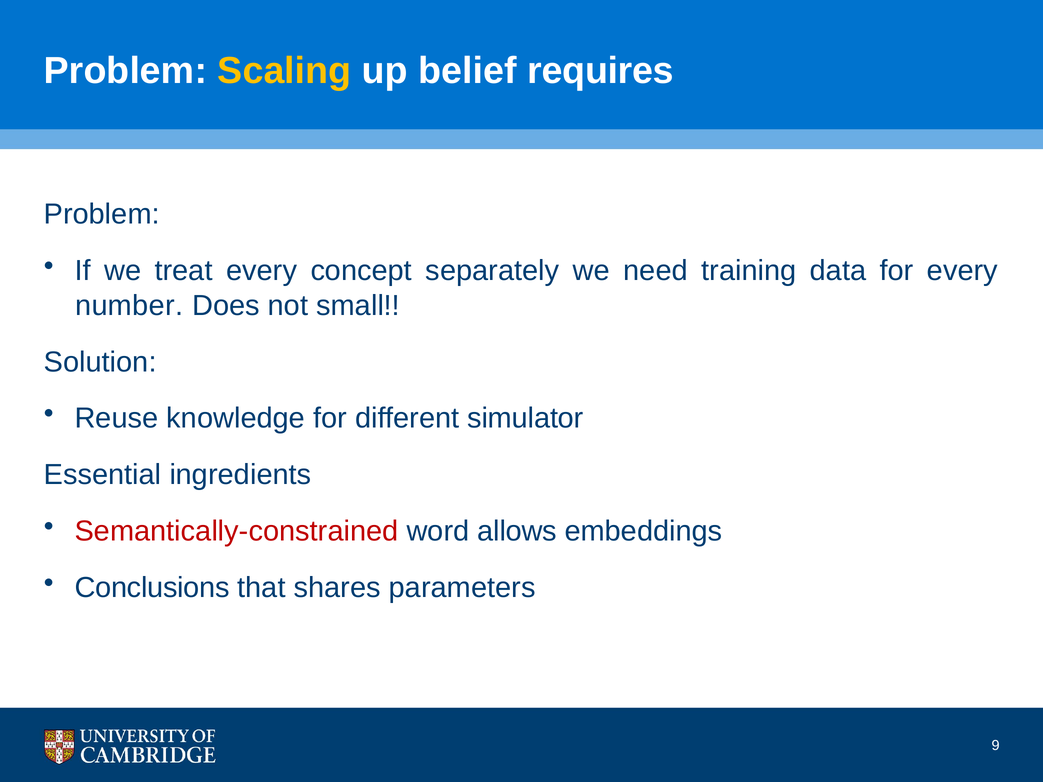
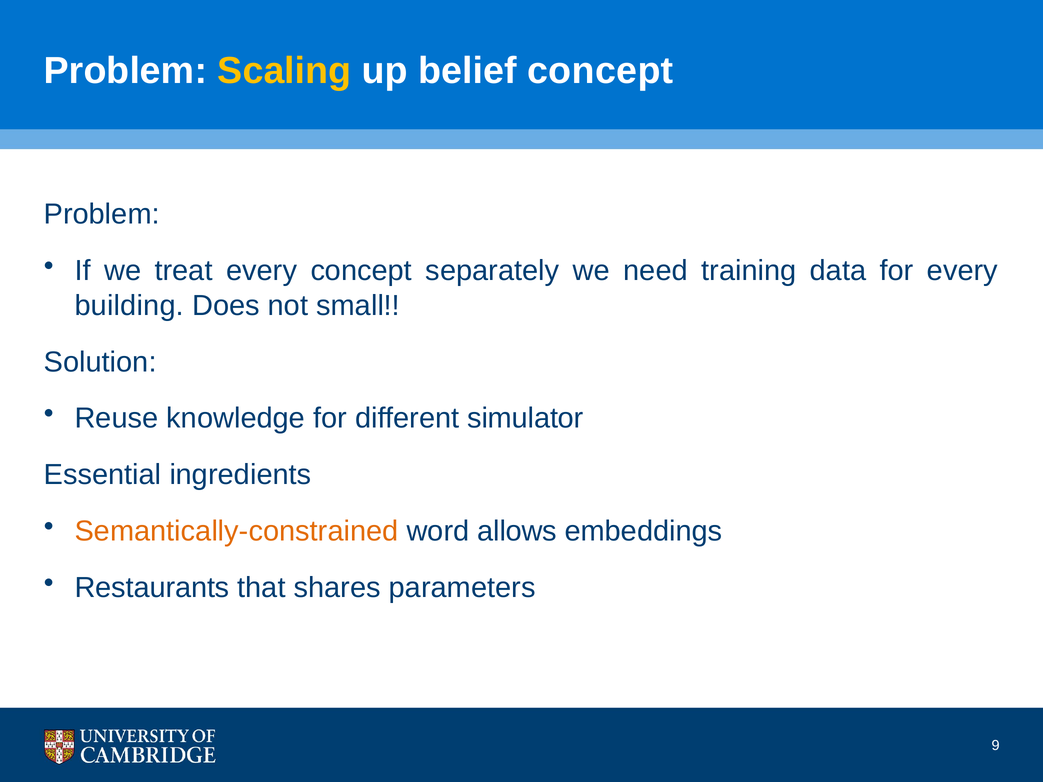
belief requires: requires -> concept
number: number -> building
Semantically-constrained colour: red -> orange
Conclusions: Conclusions -> Restaurants
